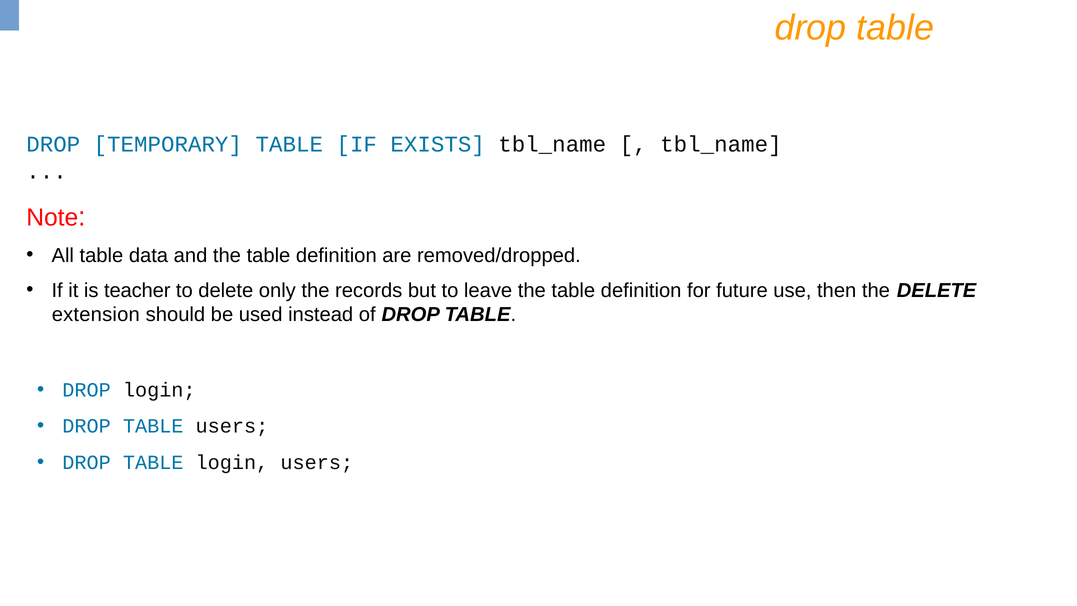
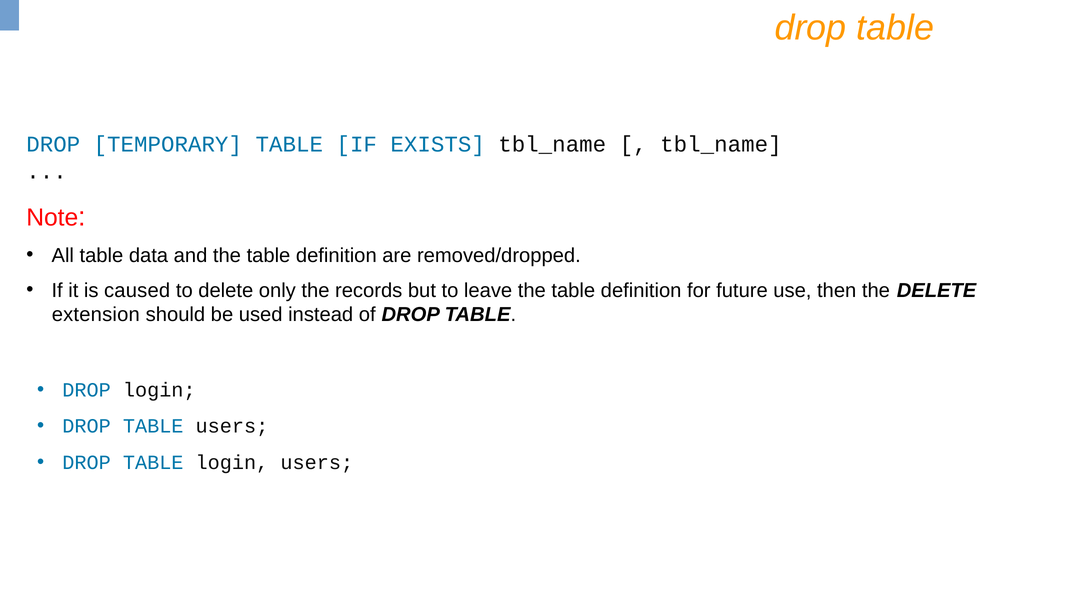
teacher: teacher -> caused
